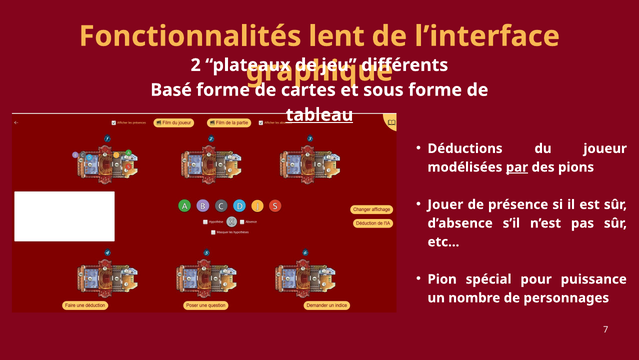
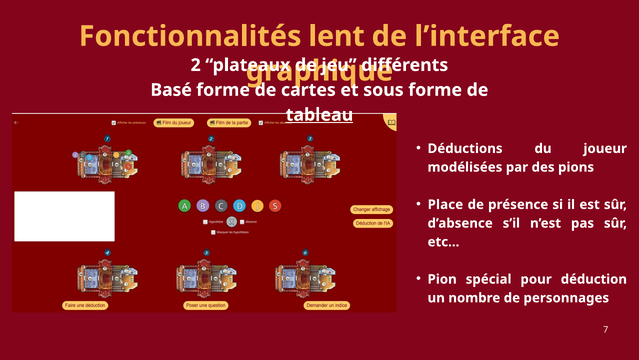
par underline: present -> none
Jouer: Jouer -> Place
puissance: puissance -> déduction
